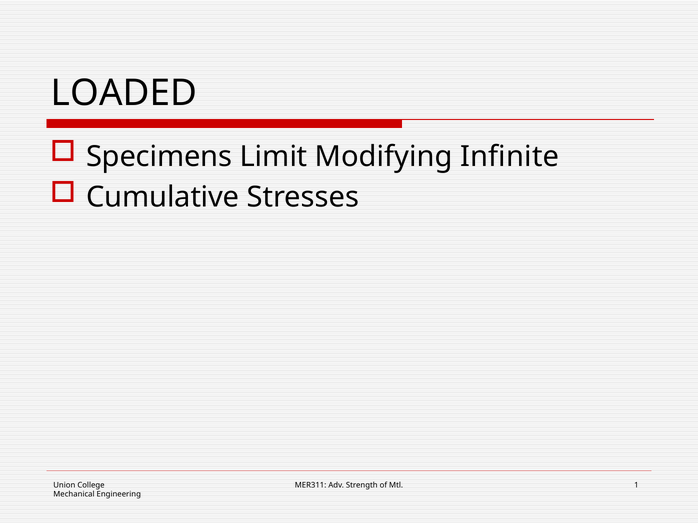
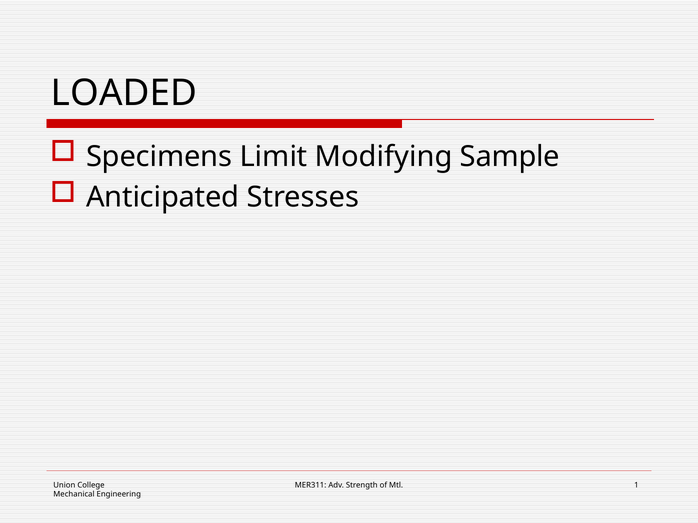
Infinite: Infinite -> Sample
Cumulative: Cumulative -> Anticipated
